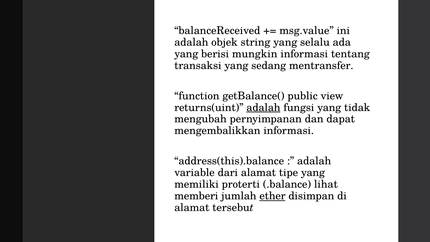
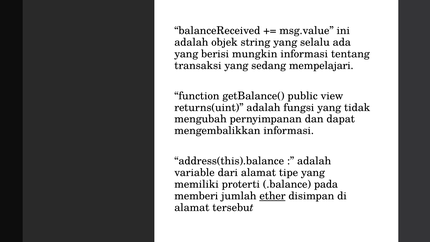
mentransfer: mentransfer -> mempelajari
adalah at (263, 107) underline: present -> none
lihat: lihat -> pada
